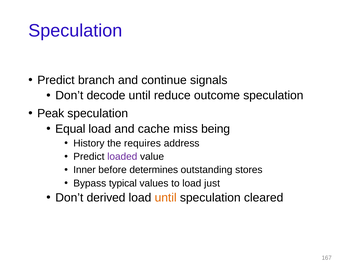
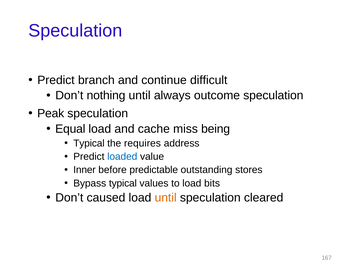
signals: signals -> difficult
decode: decode -> nothing
reduce: reduce -> always
History at (89, 143): History -> Typical
loaded colour: purple -> blue
determines: determines -> predictable
just: just -> bits
derived: derived -> caused
